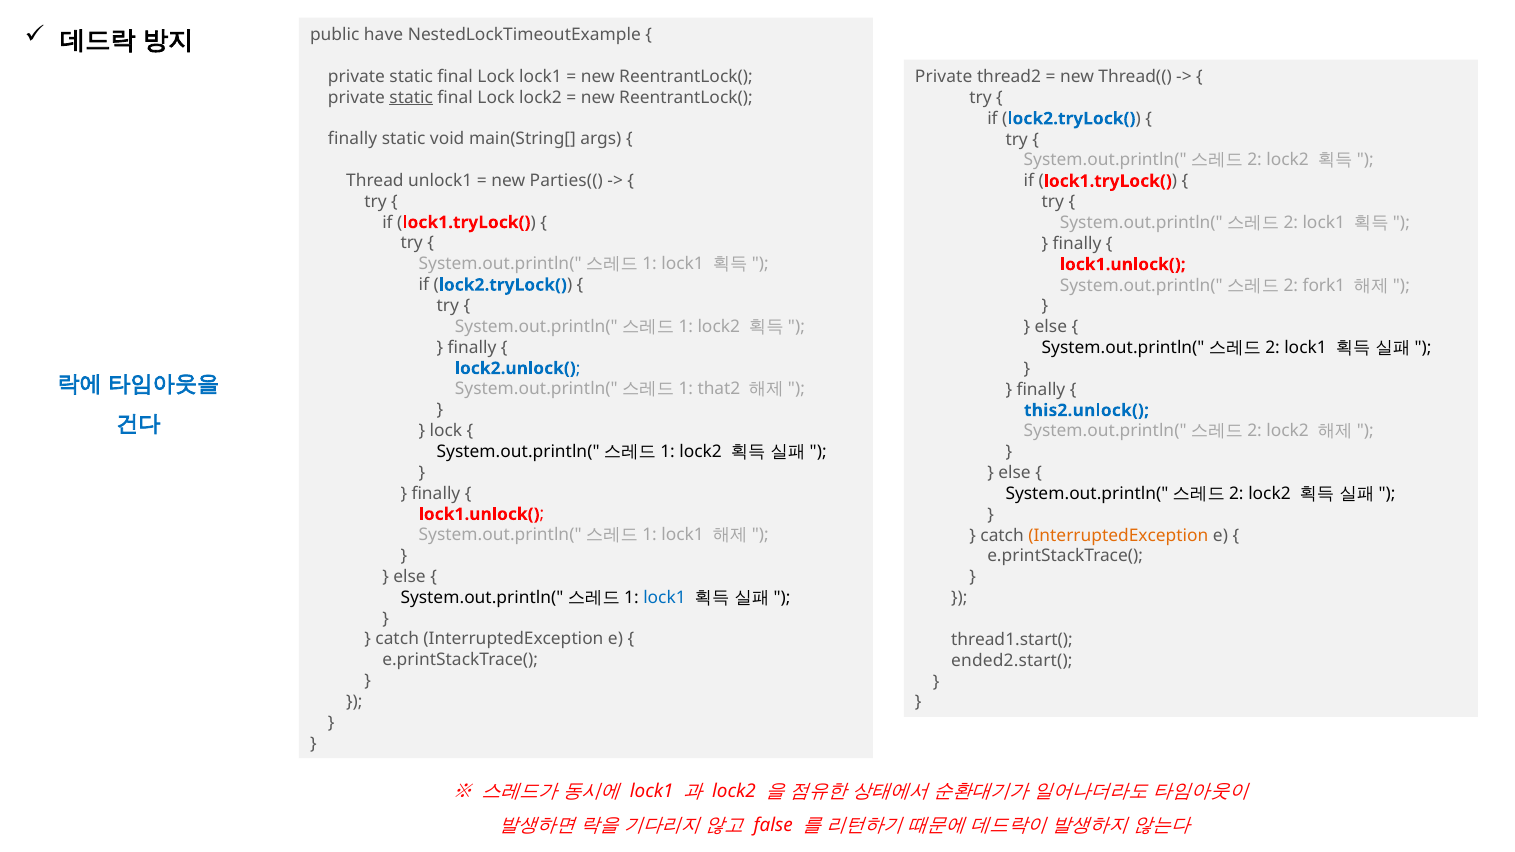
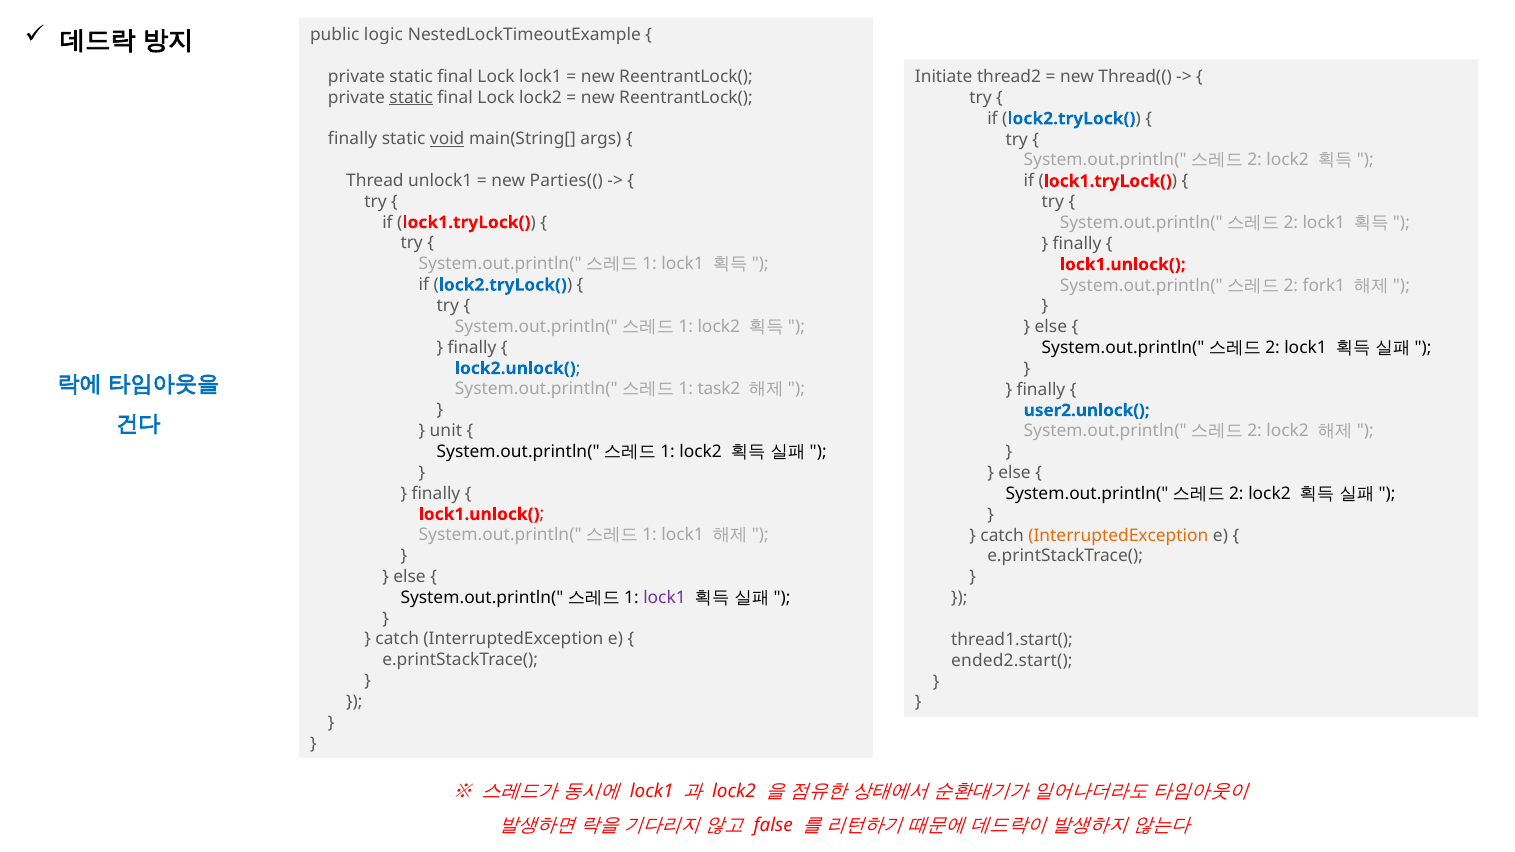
have: have -> logic
Private at (944, 77): Private -> Initiate
void underline: none -> present
that2: that2 -> task2
this2.unlock(: this2.unlock( -> user2.unlock(
lock at (446, 431): lock -> unit
lock1 at (665, 598) colour: blue -> purple
